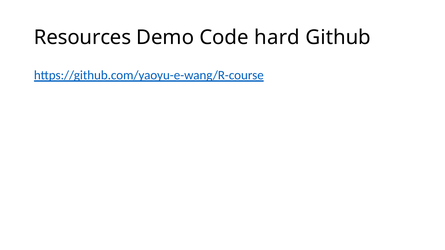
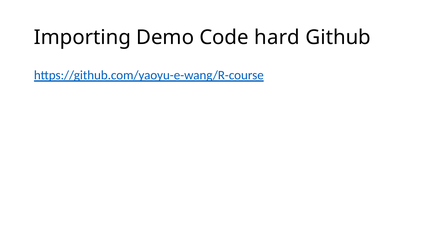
Resources: Resources -> Importing
